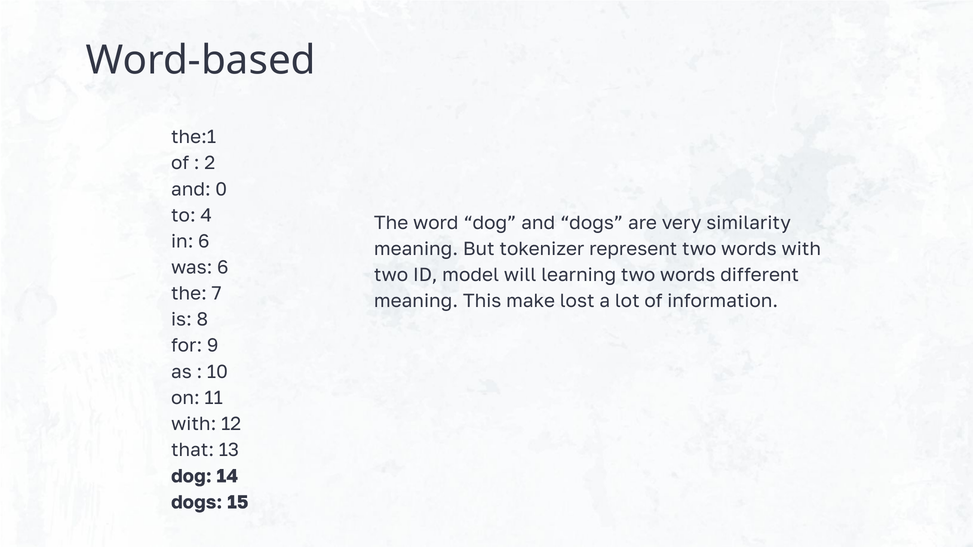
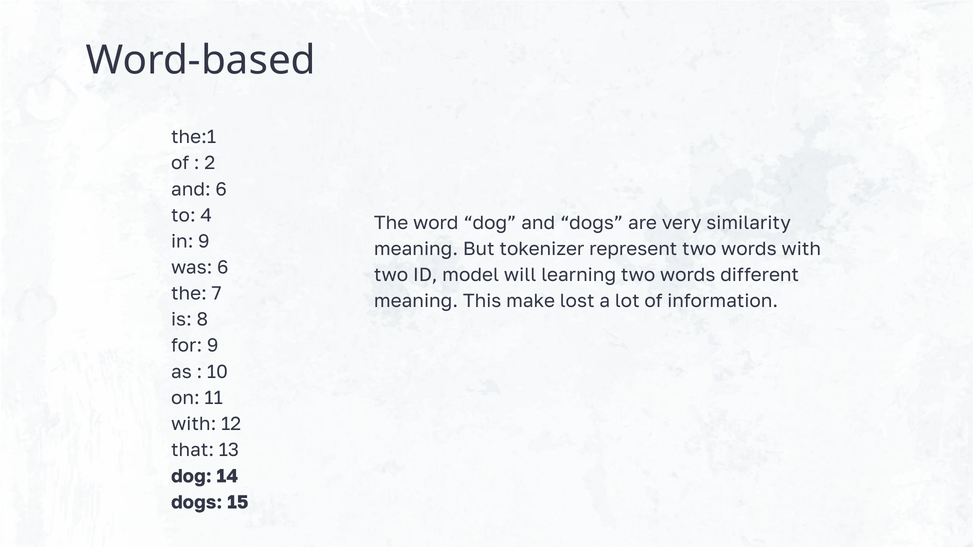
and 0: 0 -> 6
in 6: 6 -> 9
